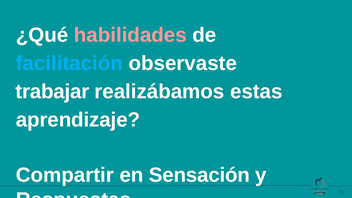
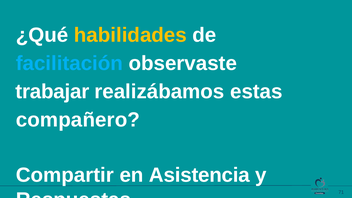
habilidades colour: pink -> yellow
aprendizaje: aprendizaje -> compañero
Sensación: Sensación -> Asistencia
